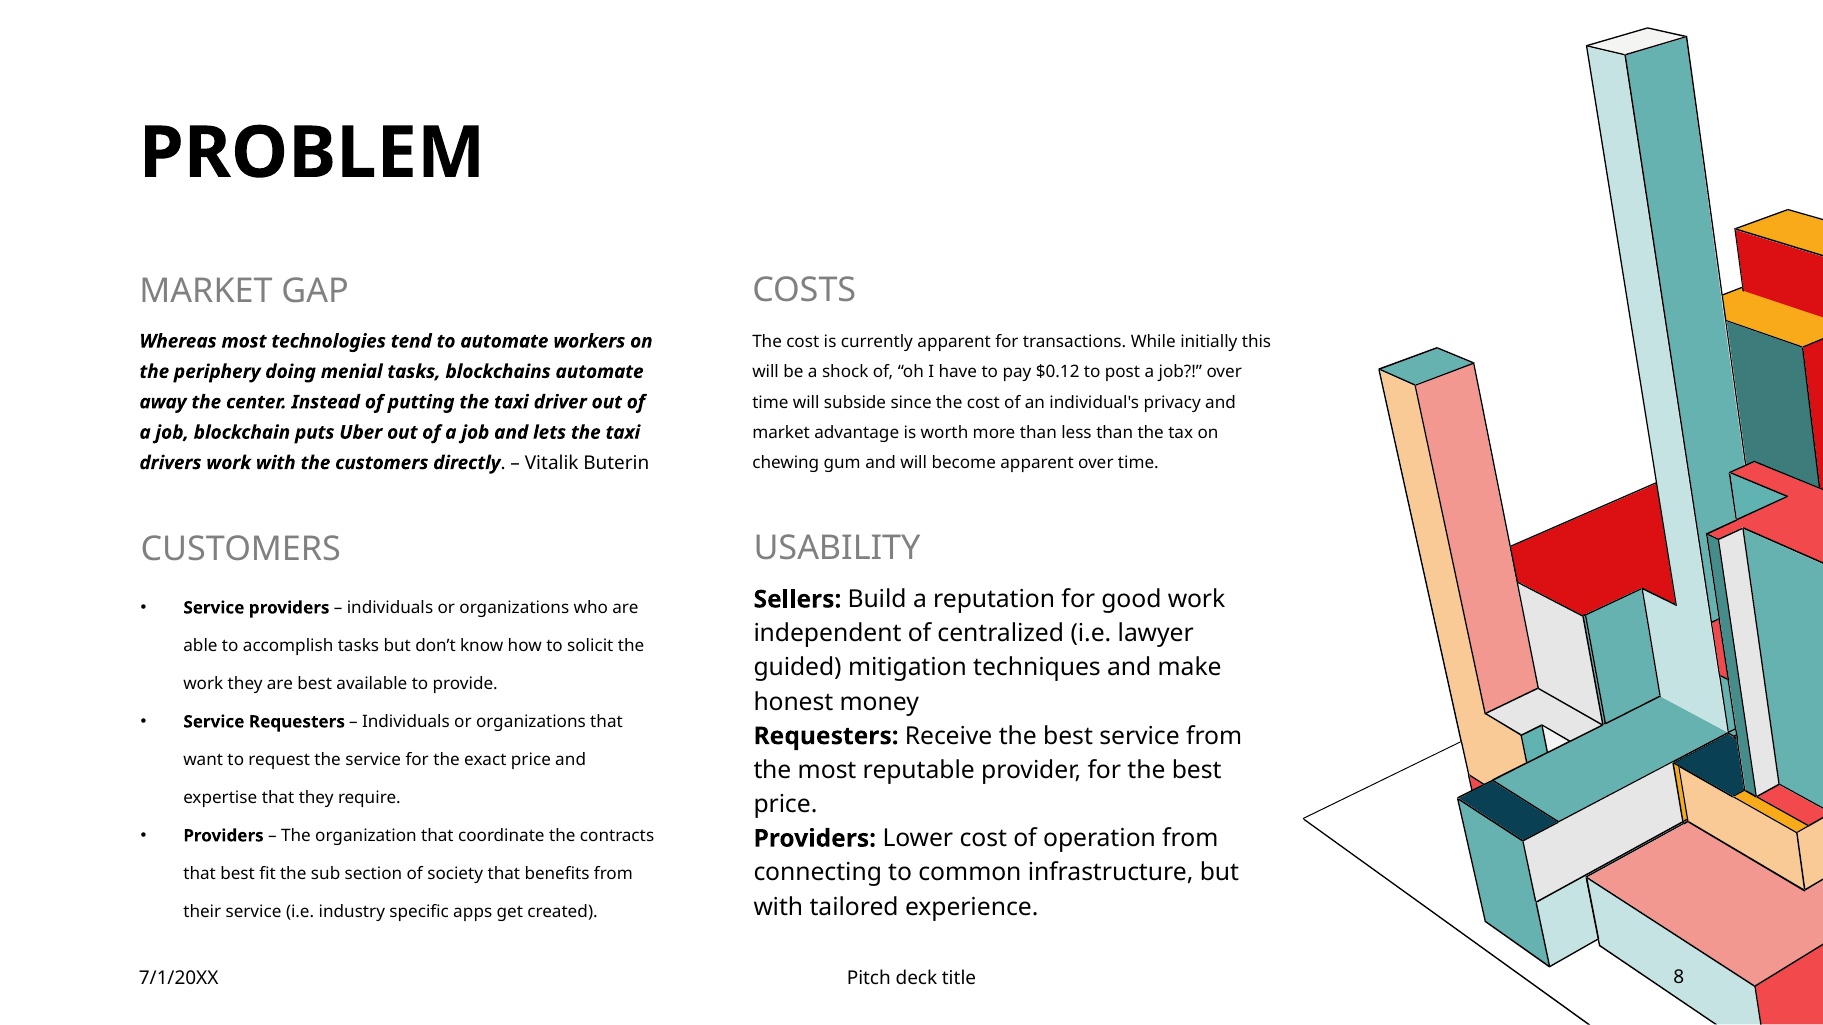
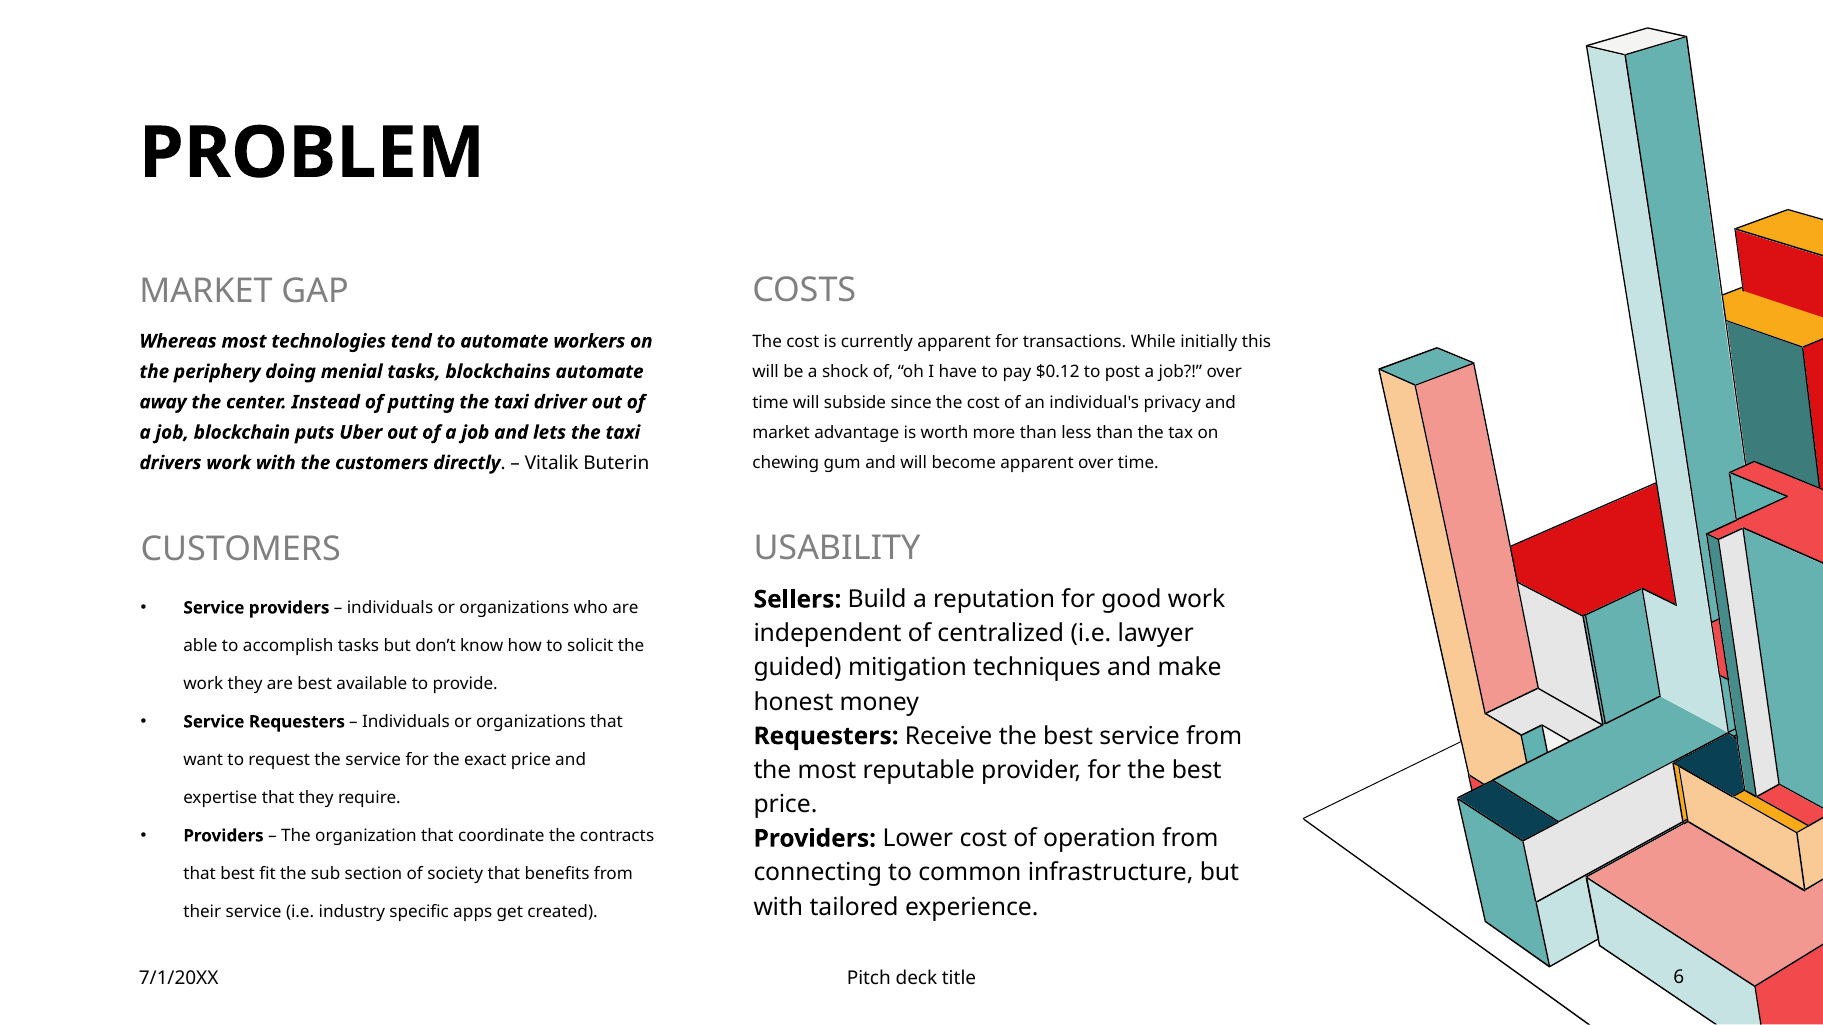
8: 8 -> 6
